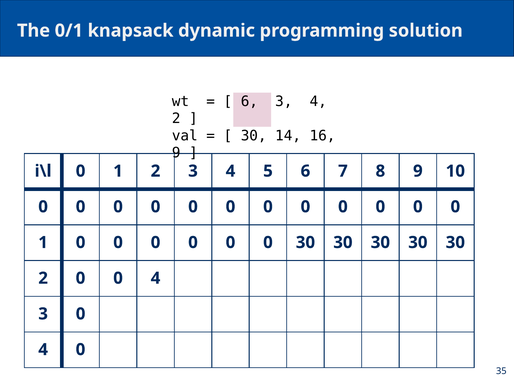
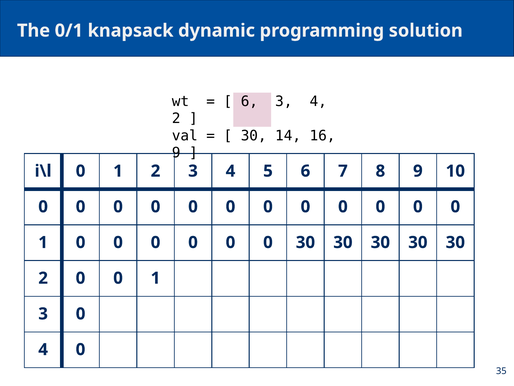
2 0 0 4: 4 -> 1
